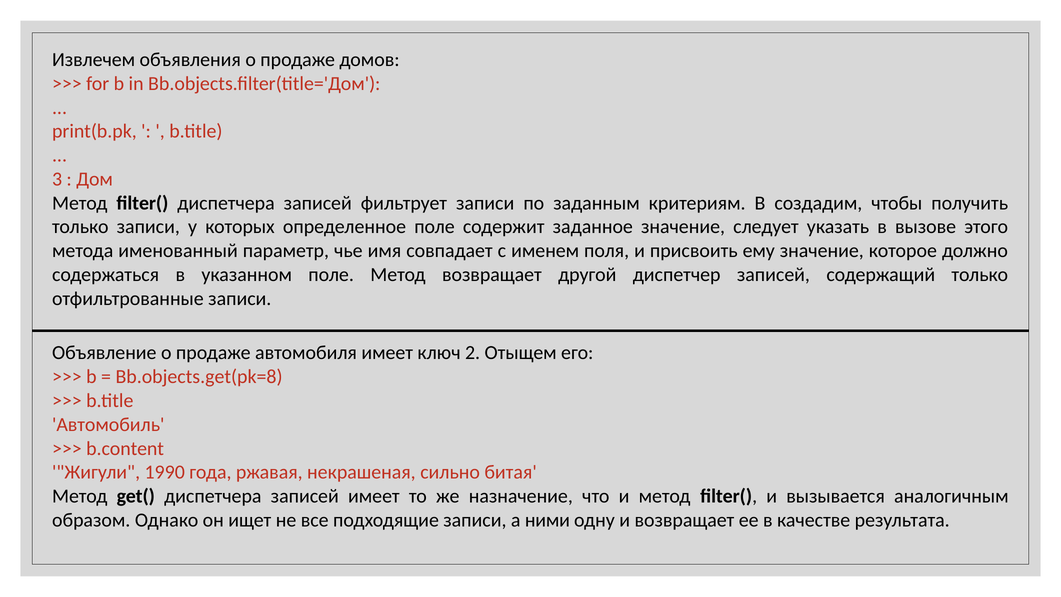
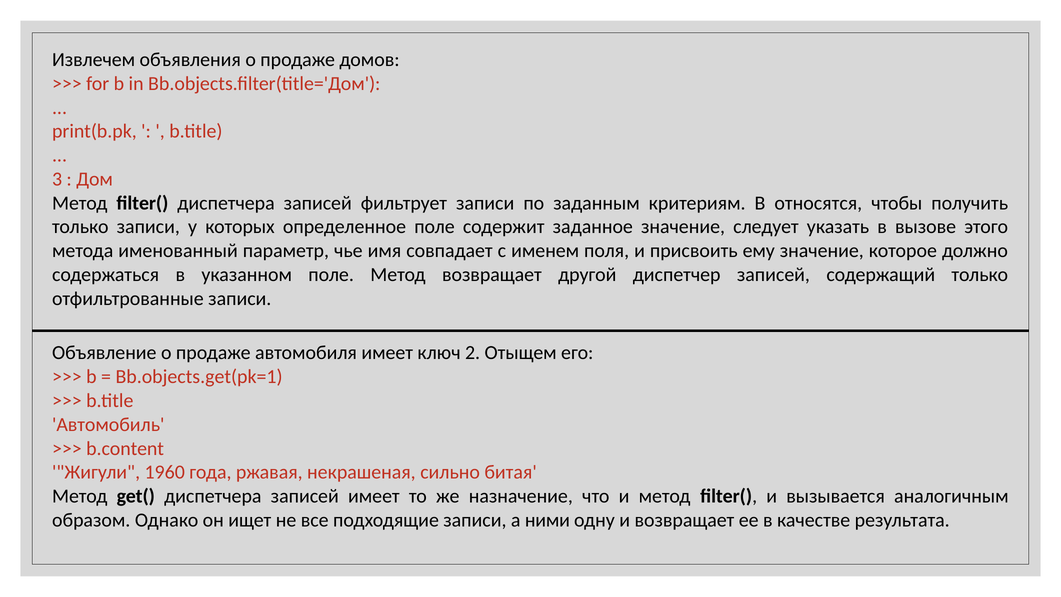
создадим: создадим -> относятся
Bb.objects.get(pk=8: Bb.objects.get(pk=8 -> Bb.objects.get(pk=1
1990: 1990 -> 1960
